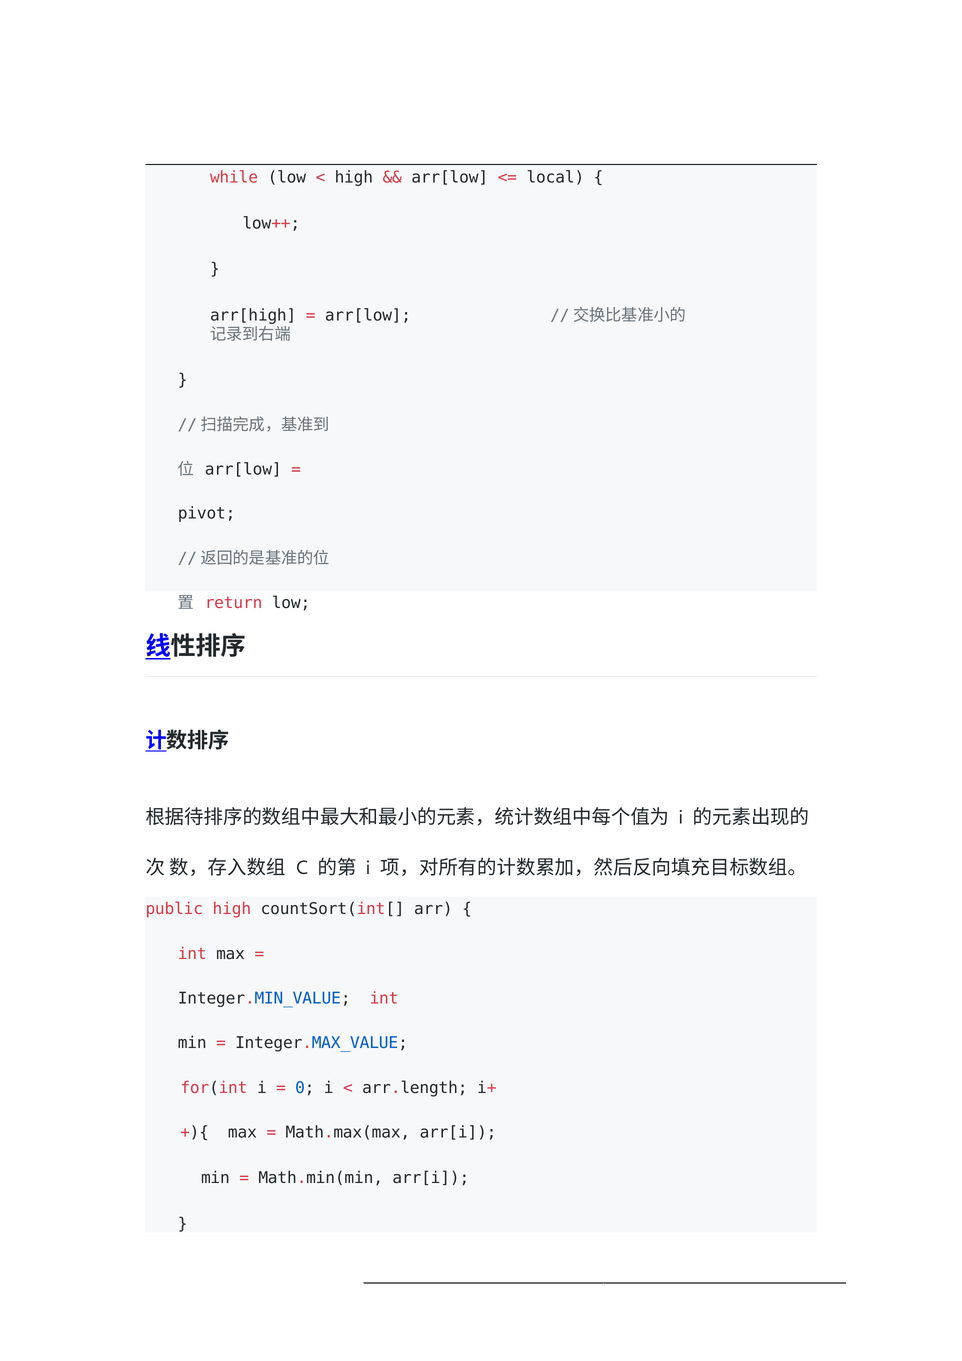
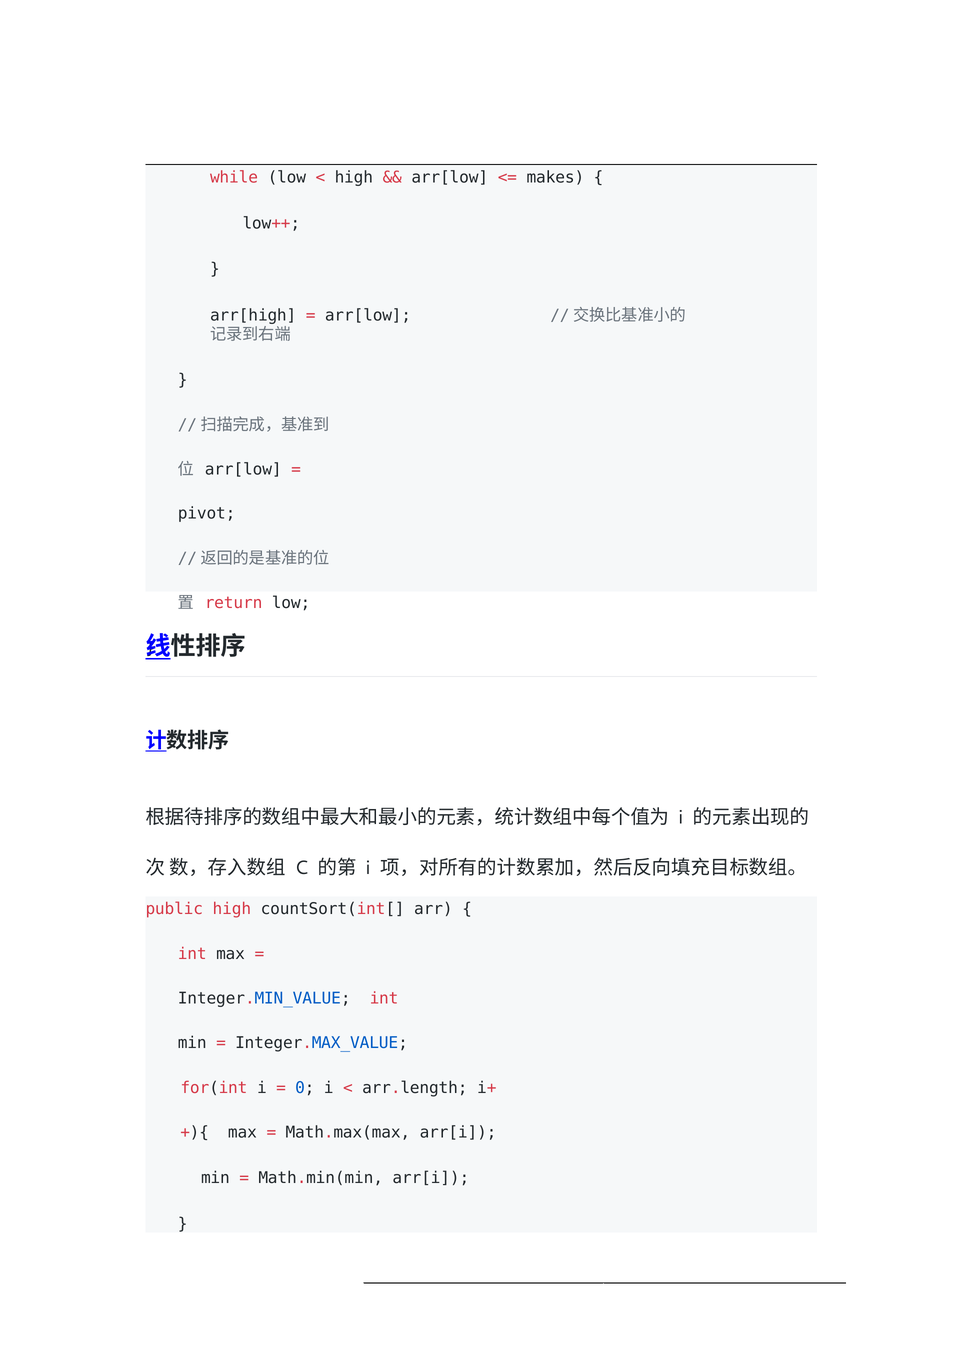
local: local -> makes
